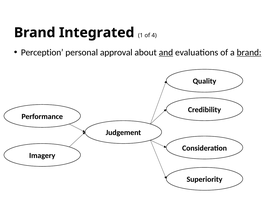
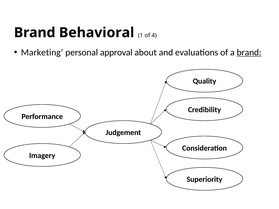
Integrated: Integrated -> Behavioral
Perception: Perception -> Marketing
and underline: present -> none
